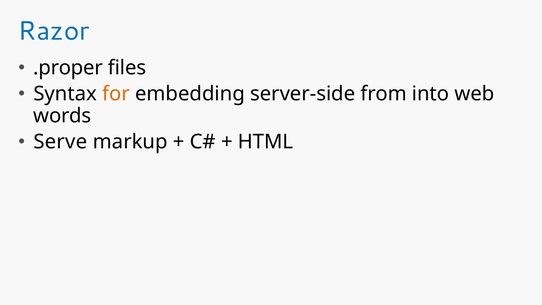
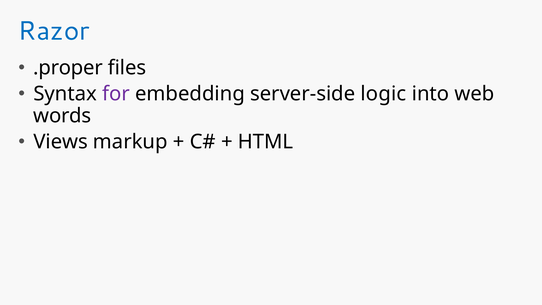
for colour: orange -> purple
from: from -> logic
Serve: Serve -> Views
